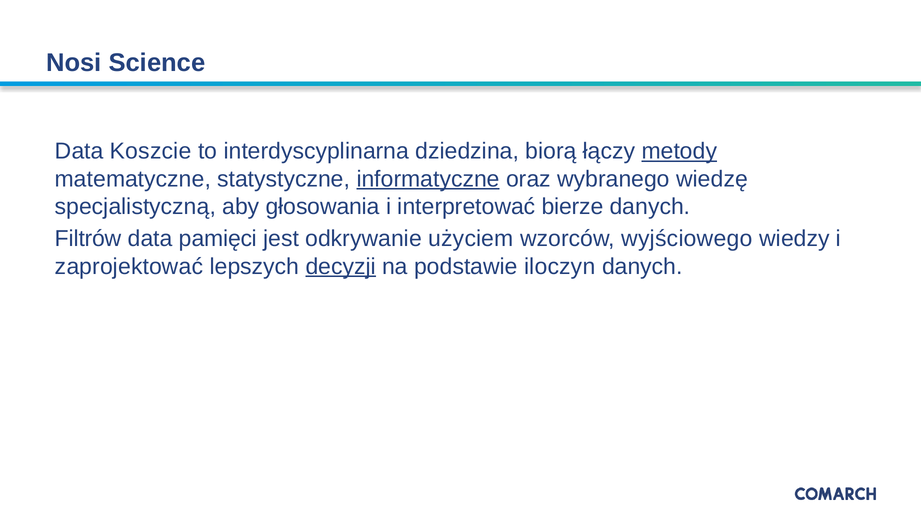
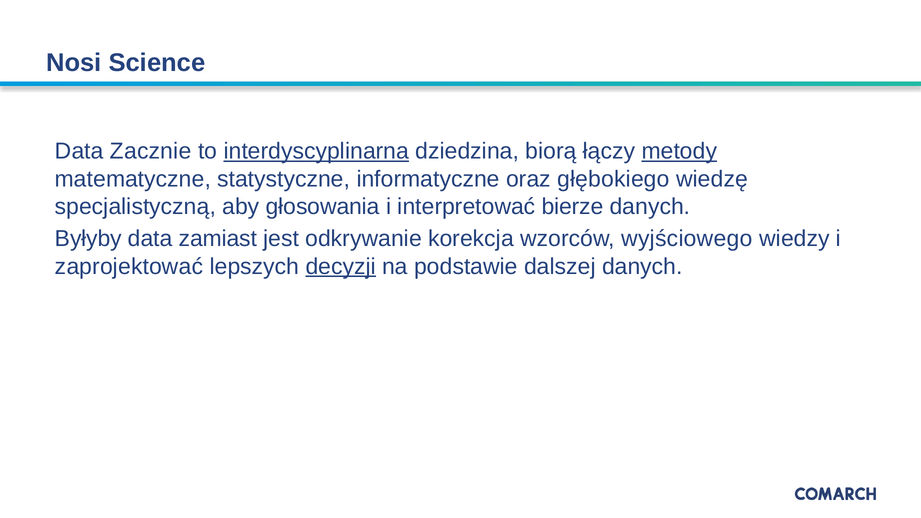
Koszcie: Koszcie -> Zacznie
interdyscyplinarna underline: none -> present
informatyczne underline: present -> none
wybranego: wybranego -> głębokiego
Filtrów: Filtrów -> Byłyby
pamięci: pamięci -> zamiast
użyciem: użyciem -> korekcja
iloczyn: iloczyn -> dalszej
